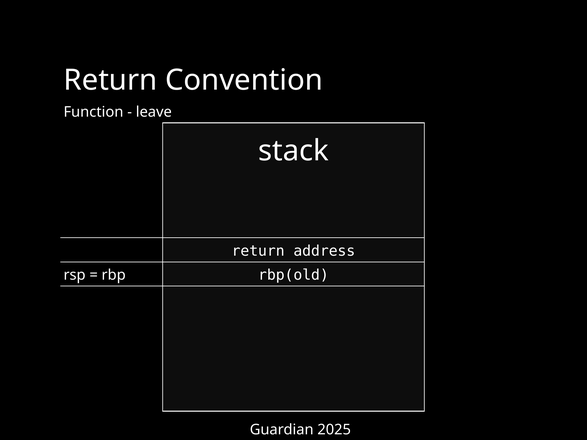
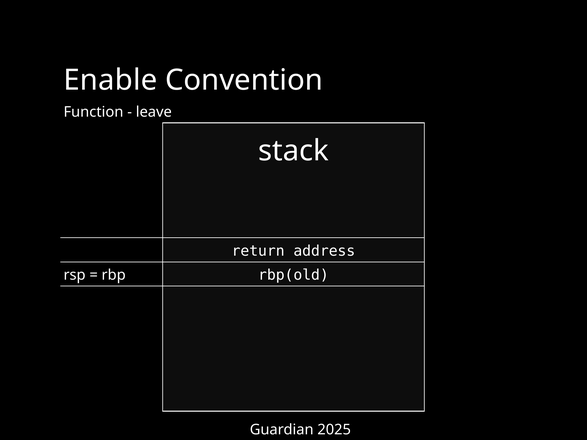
Return at (110, 80): Return -> Enable
